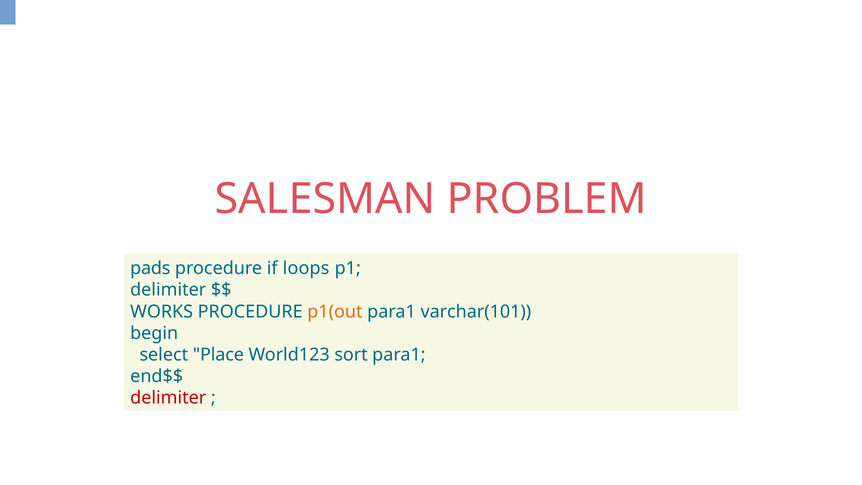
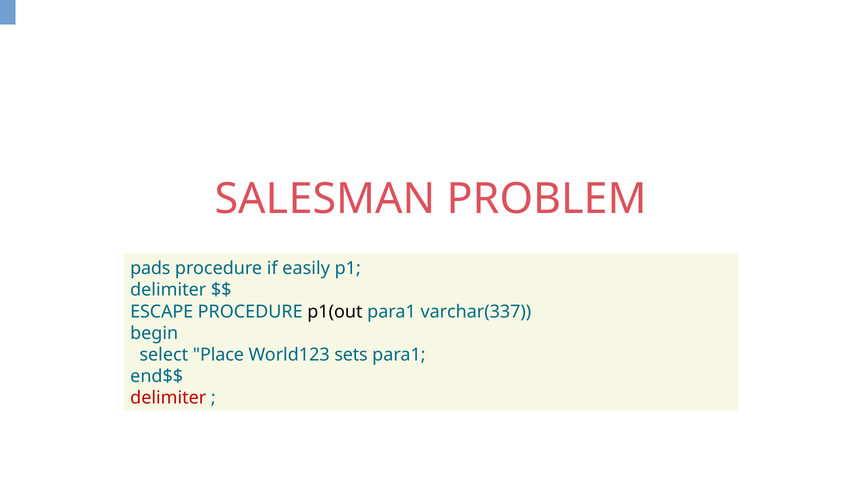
loops: loops -> easily
WORKS: WORKS -> ESCAPE
p1(out colour: orange -> black
varchar(101: varchar(101 -> varchar(337
sort: sort -> sets
